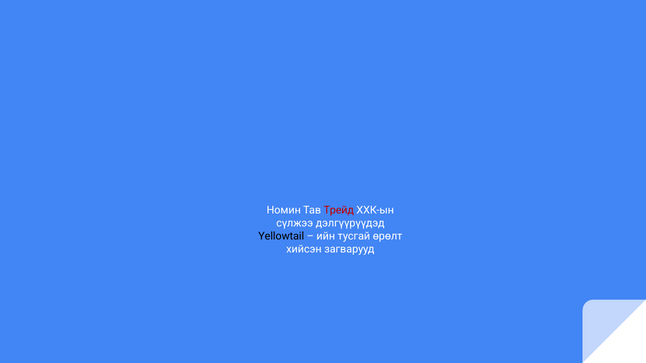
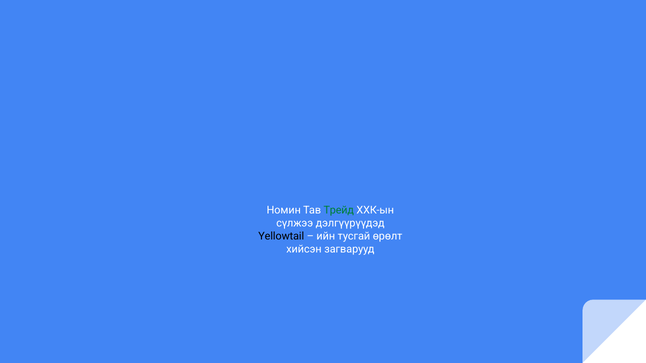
Трейд colour: red -> green
